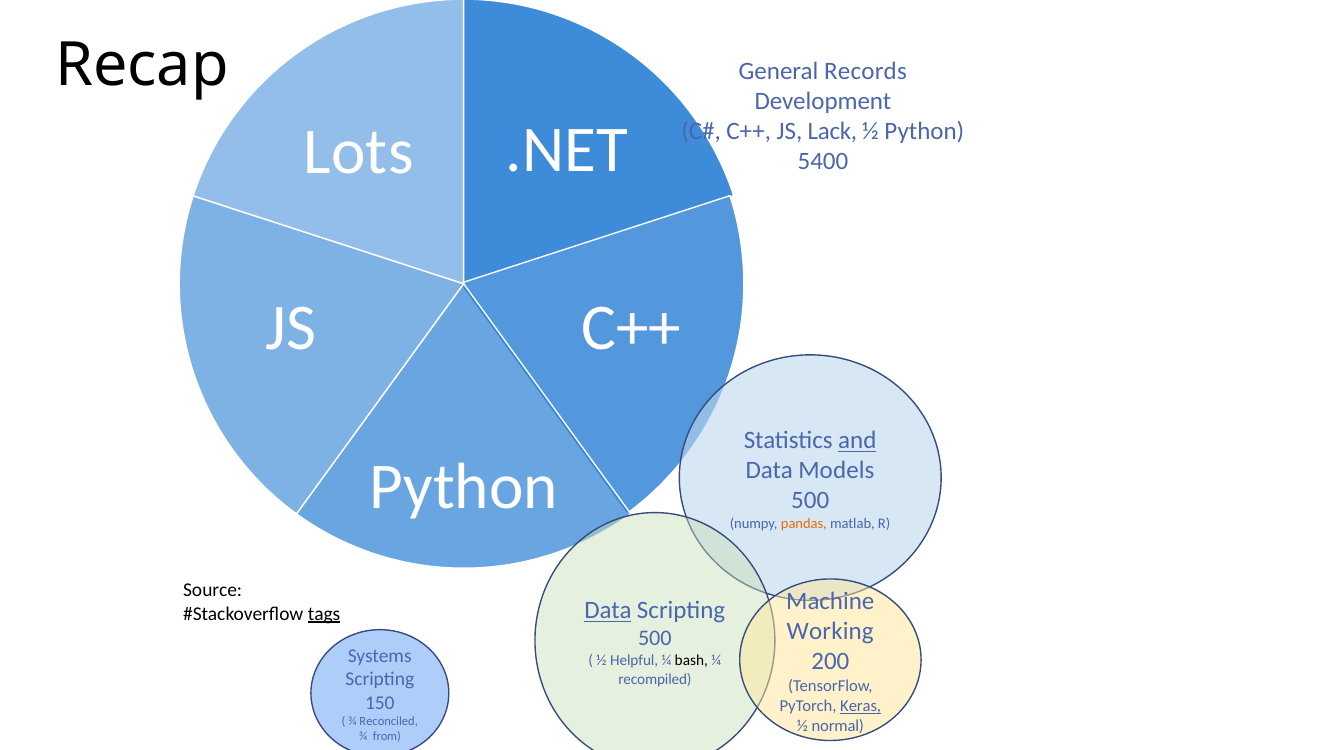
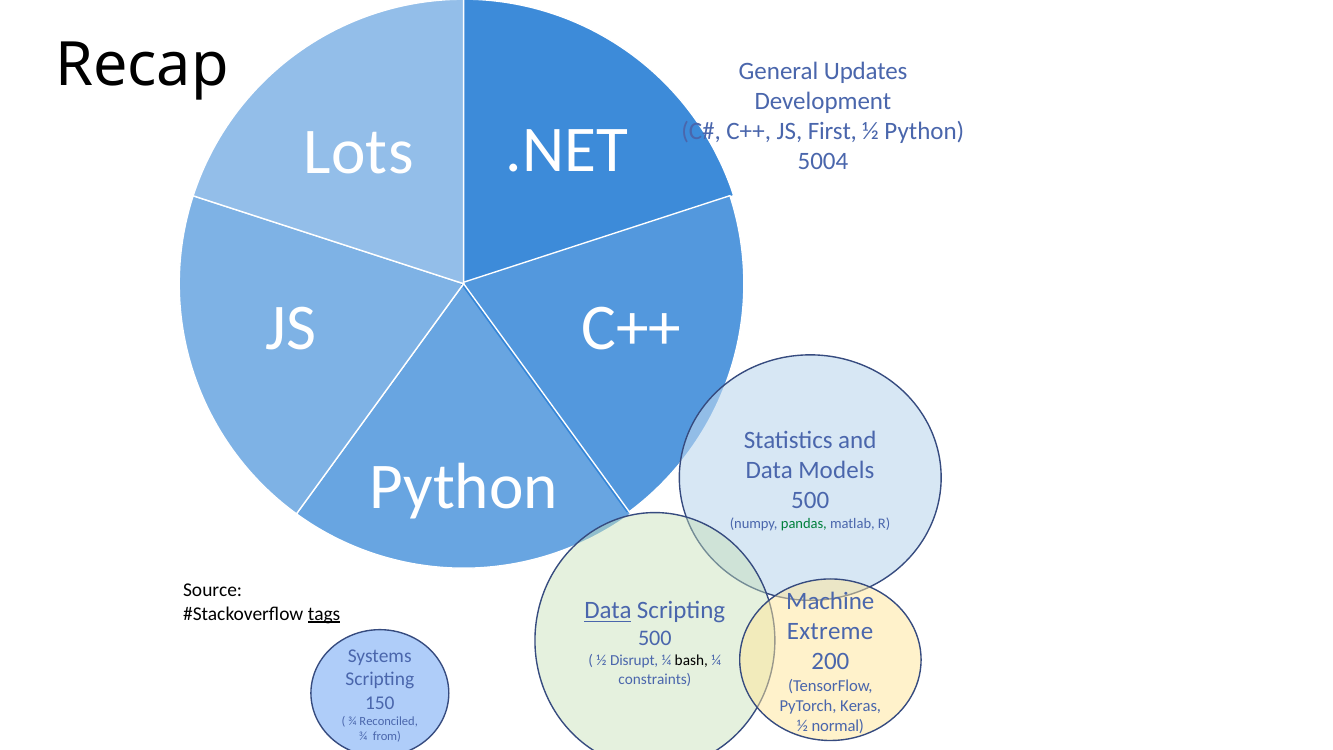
Records: Records -> Updates
Lack: Lack -> First
5400: 5400 -> 5004
and underline: present -> none
pandas colour: orange -> green
Working: Working -> Extreme
Helpful: Helpful -> Disrupt
recompiled: recompiled -> constraints
Keras underline: present -> none
